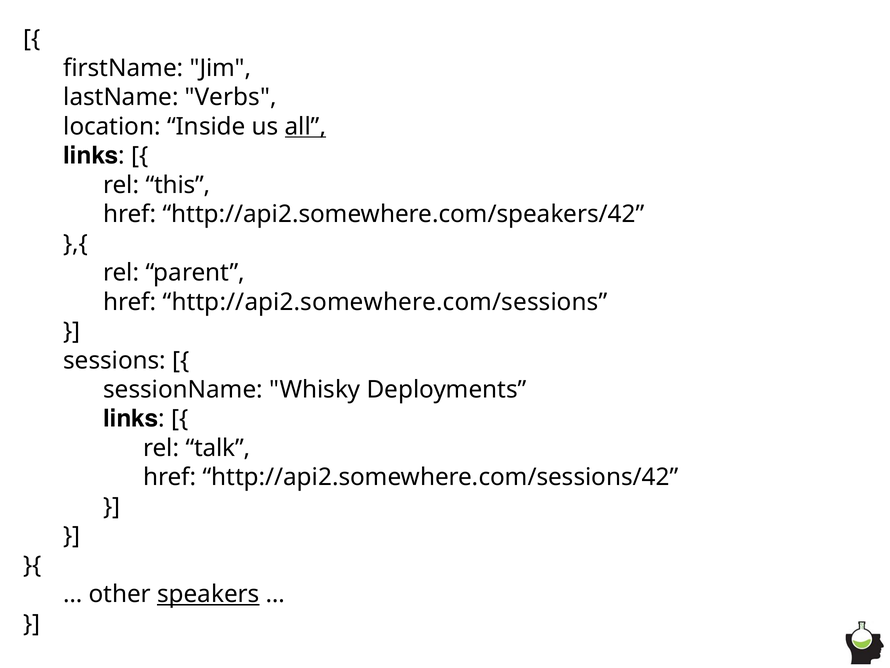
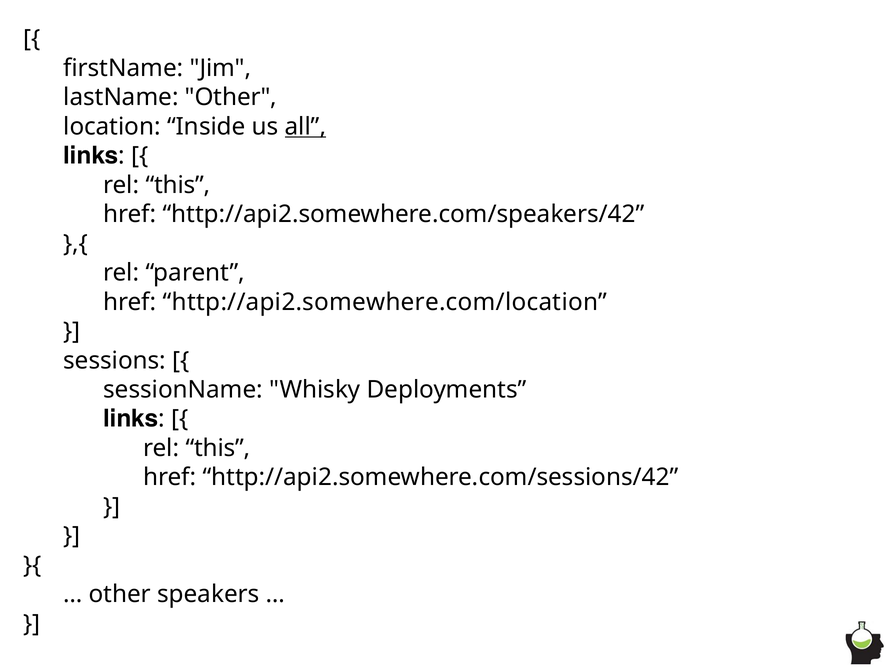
lastName Verbs: Verbs -> Other
http://api2.somewhere.com/sessions: http://api2.somewhere.com/sessions -> http://api2.somewhere.com/location
talk at (218, 448): talk -> this
speakers underline: present -> none
